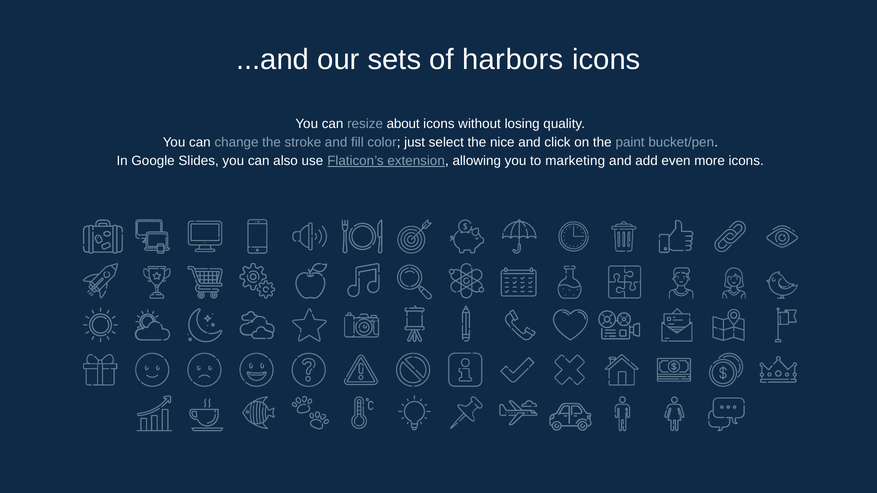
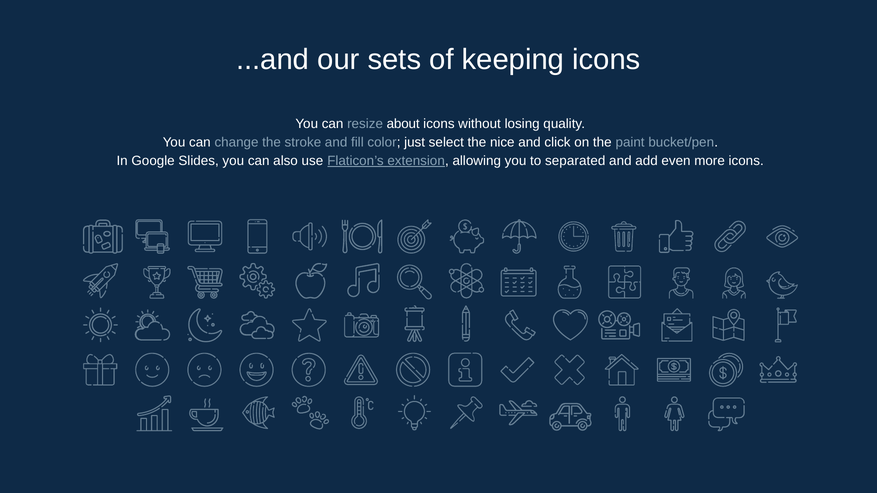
harbors: harbors -> keeping
marketing: marketing -> separated
